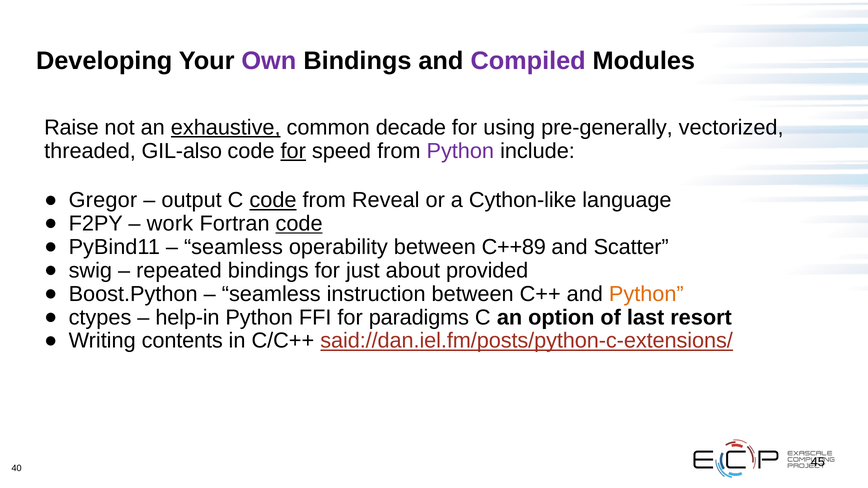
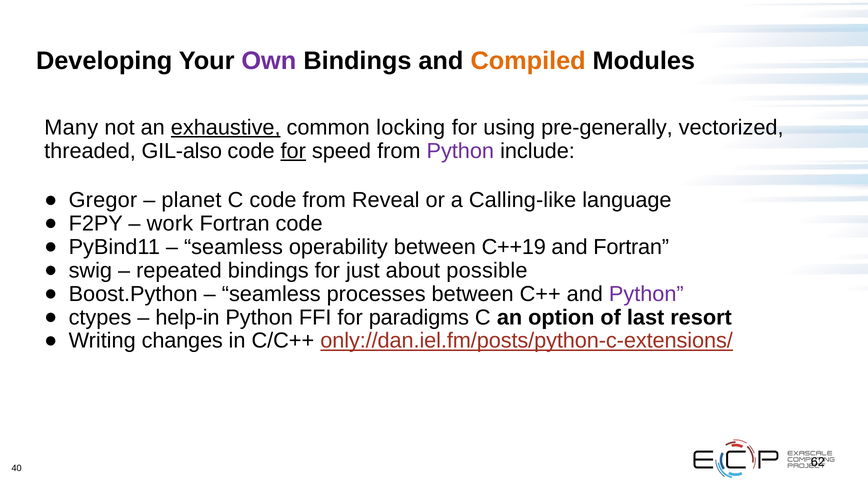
Compiled colour: purple -> orange
Raise: Raise -> Many
decade: decade -> locking
output: output -> planet
code at (273, 200) underline: present -> none
Cython-like: Cython-like -> Calling-like
code at (299, 224) underline: present -> none
C++89: C++89 -> C++19
and Scatter: Scatter -> Fortran
provided: provided -> possible
instruction: instruction -> processes
Python at (646, 294) colour: orange -> purple
contents: contents -> changes
said://dan.iel.fm/posts/python-c-extensions/: said://dan.iel.fm/posts/python-c-extensions/ -> only://dan.iel.fm/posts/python-c-extensions/
45: 45 -> 62
